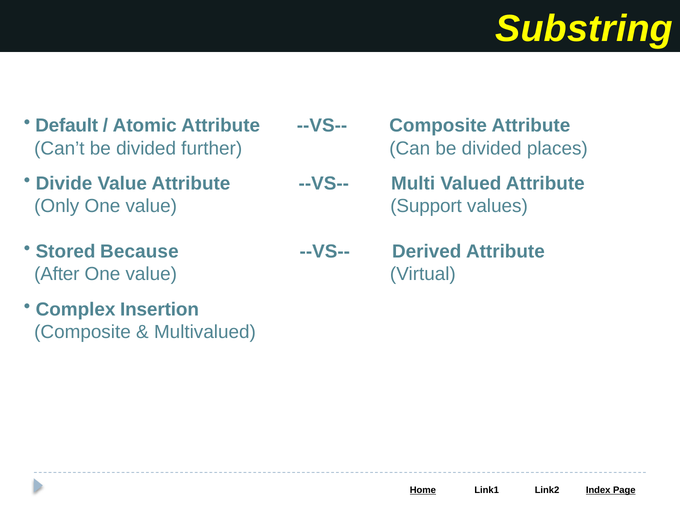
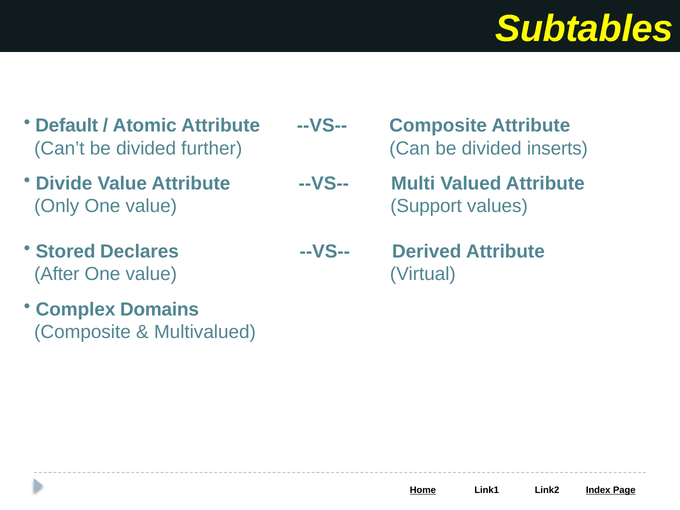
Substring: Substring -> Subtables
places: places -> inserts
Because: Because -> Declares
Insertion: Insertion -> Domains
